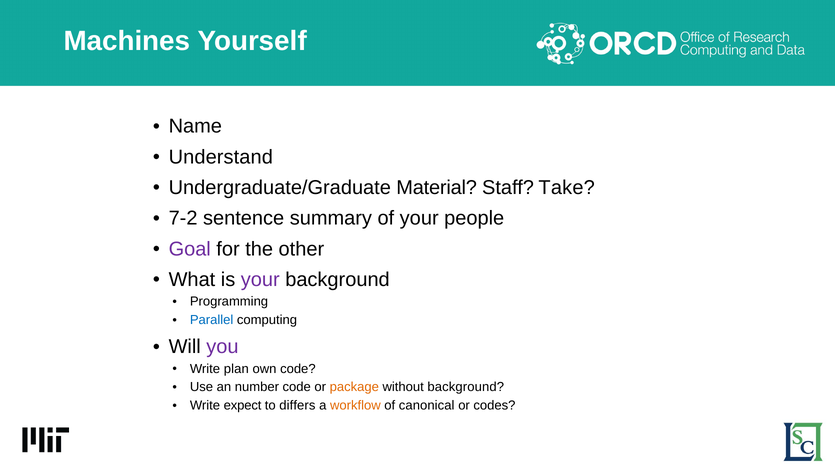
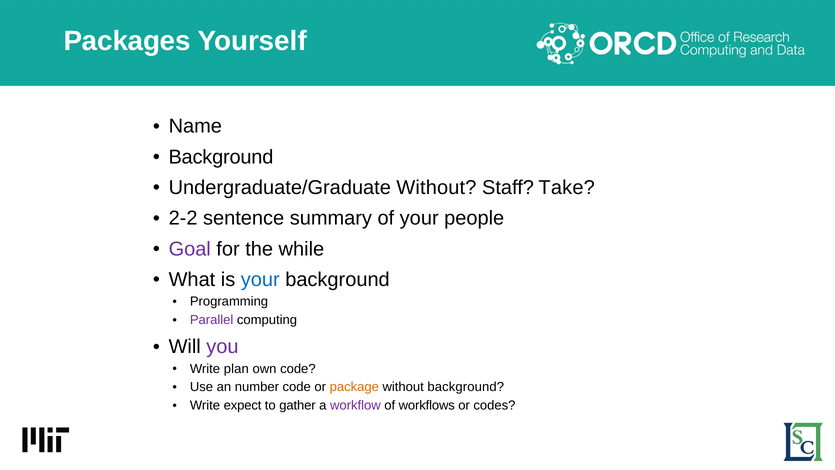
Machines: Machines -> Packages
Understand at (221, 157): Understand -> Background
Undergraduate/Graduate Material: Material -> Without
7-2: 7-2 -> 2-2
other: other -> while
your at (260, 279) colour: purple -> blue
Parallel colour: blue -> purple
differs: differs -> gather
workflow colour: orange -> purple
canonical: canonical -> workflows
